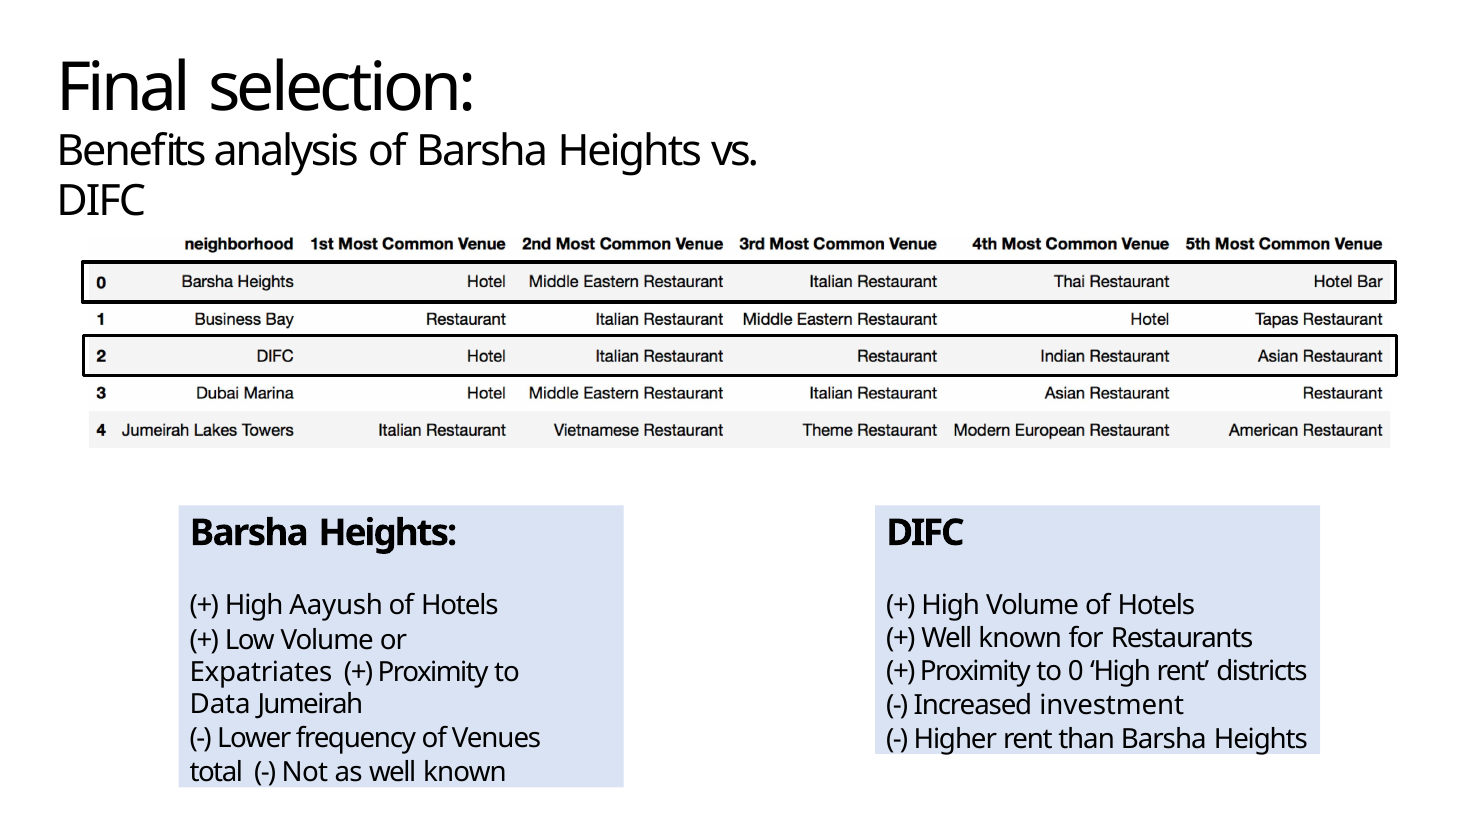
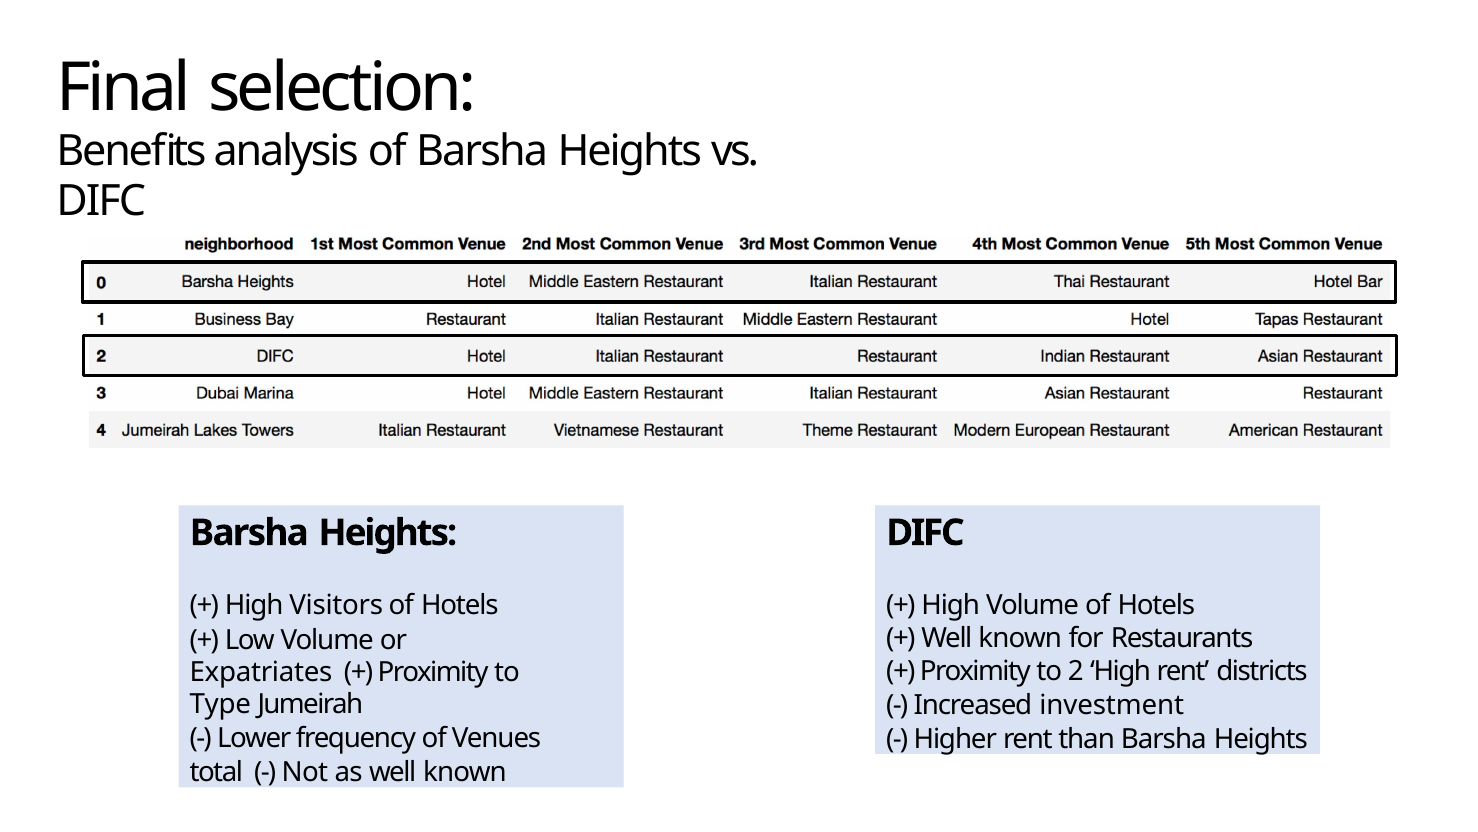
Aayush: Aayush -> Visitors
0: 0 -> 2
Data: Data -> Type
